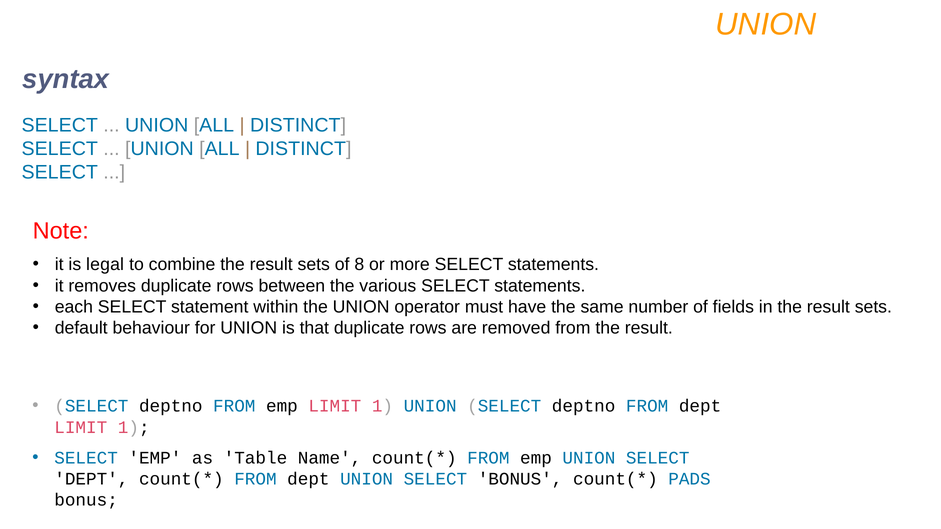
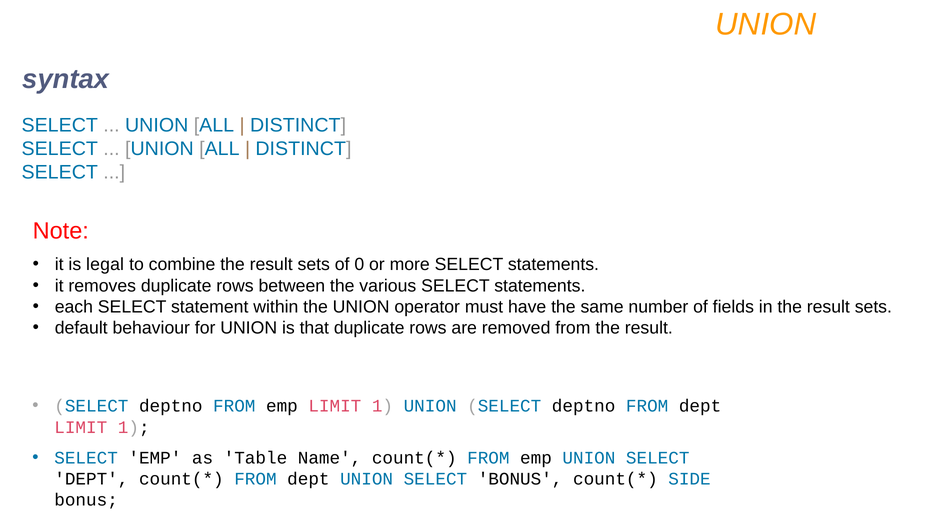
8: 8 -> 0
PADS: PADS -> SIDE
